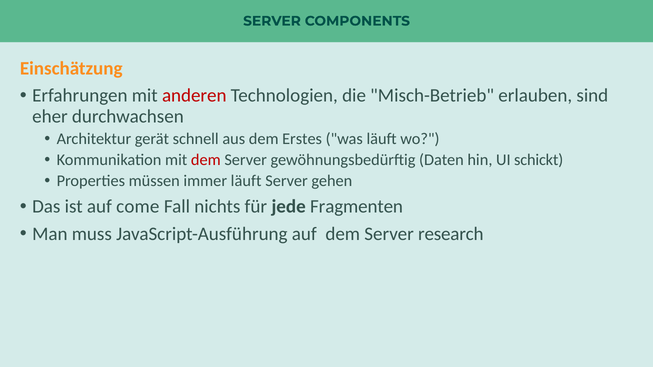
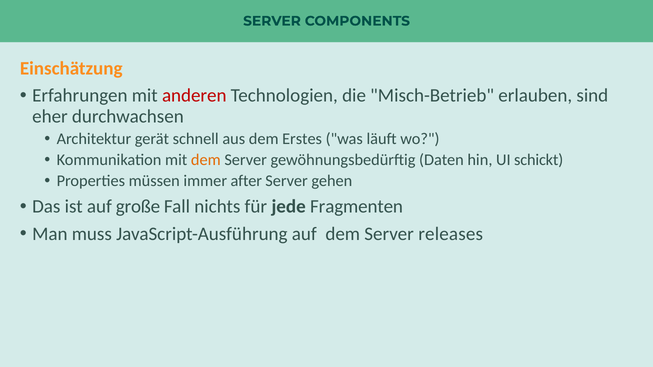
dem at (206, 160) colour: red -> orange
immer läuft: läuft -> after
come: come -> große
research: research -> releases
